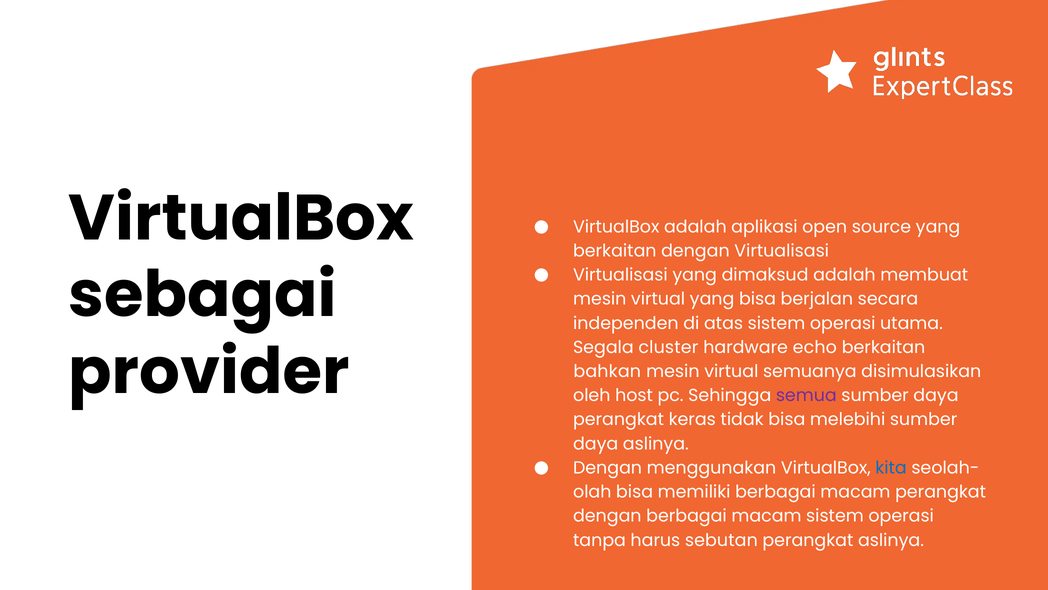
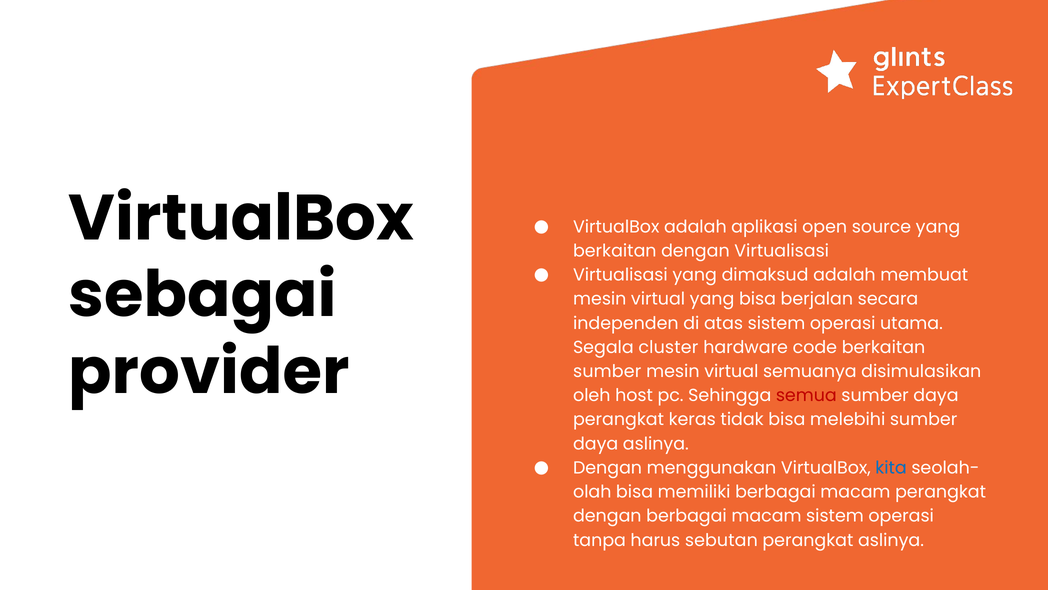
echo: echo -> code
bahkan at (607, 371): bahkan -> sumber
semua colour: purple -> red
